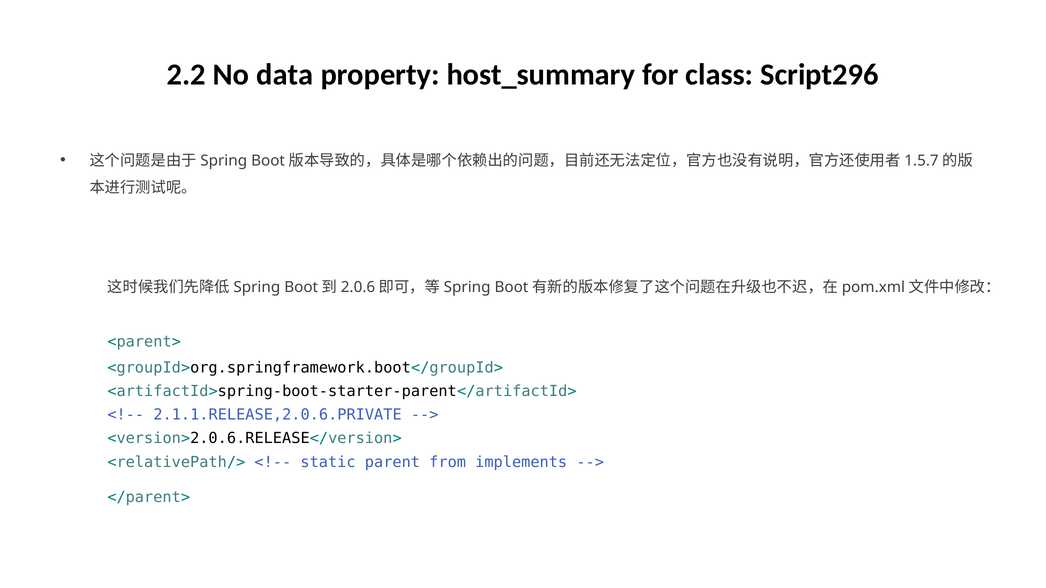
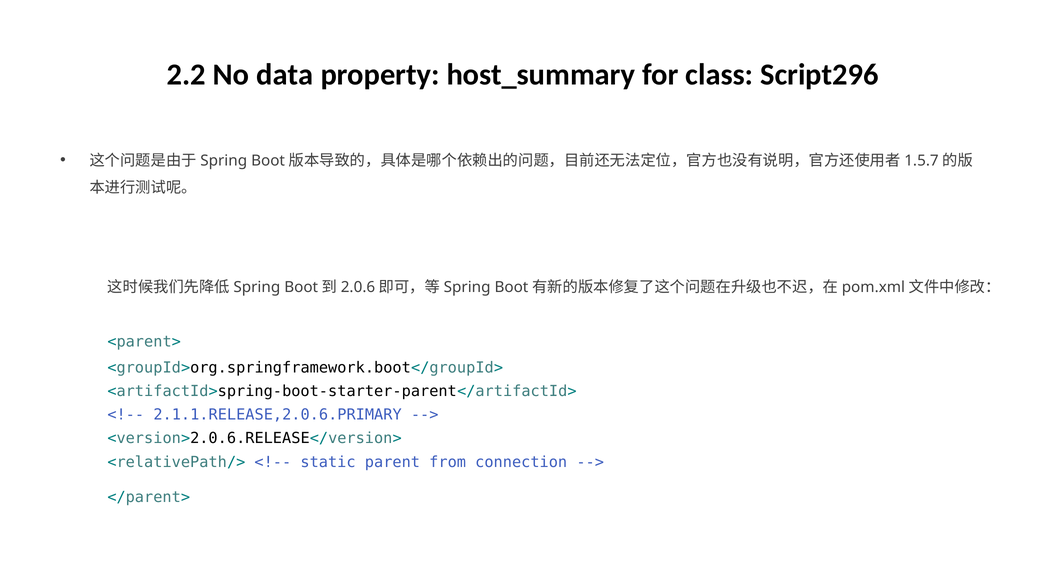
2.1.1.RELEASE,2.0.6.PRIVATE: 2.1.1.RELEASE,2.0.6.PRIVATE -> 2.1.1.RELEASE,2.0.6.PRIMARY
implements: implements -> connection
